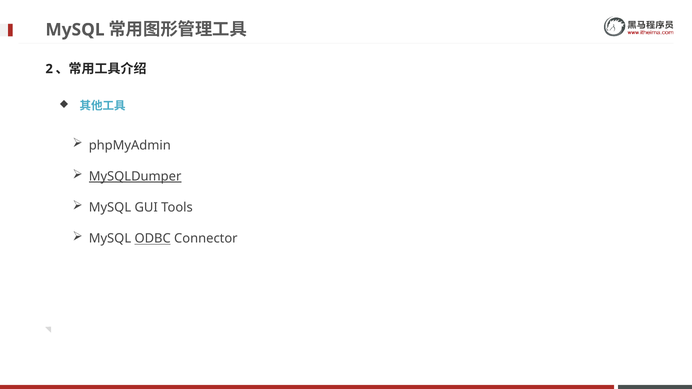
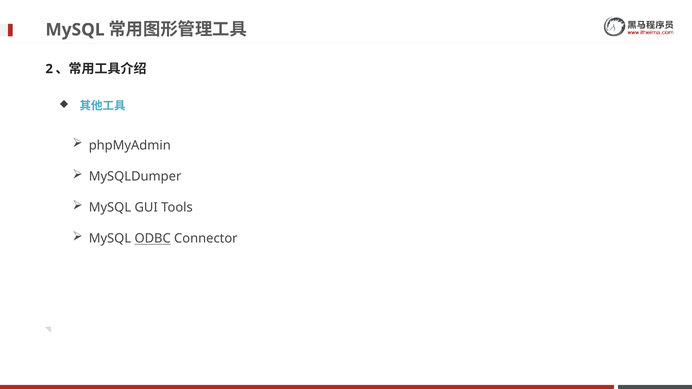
MySQLDumper underline: present -> none
